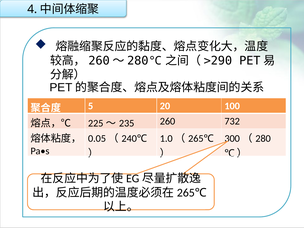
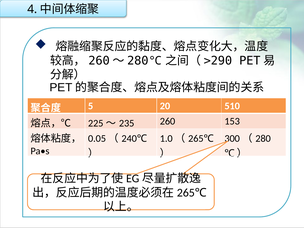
100: 100 -> 510
732: 732 -> 153
